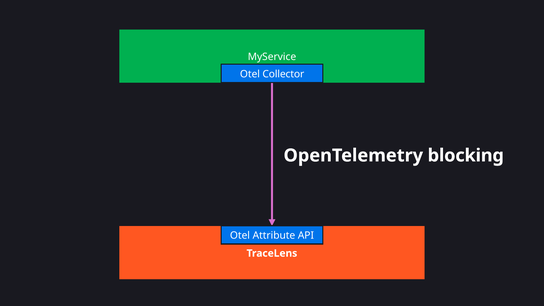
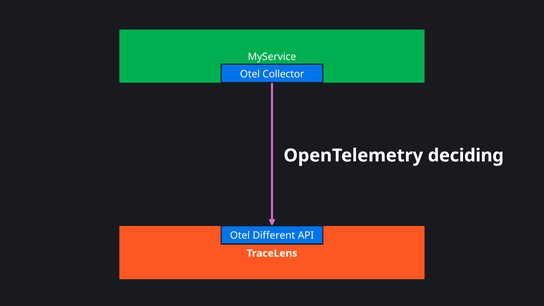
blocking: blocking -> deciding
Attribute: Attribute -> Different
